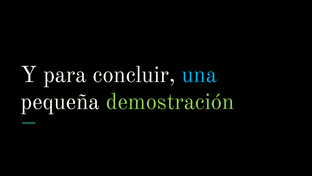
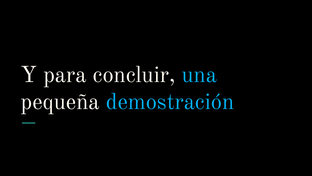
demostración colour: light green -> light blue
